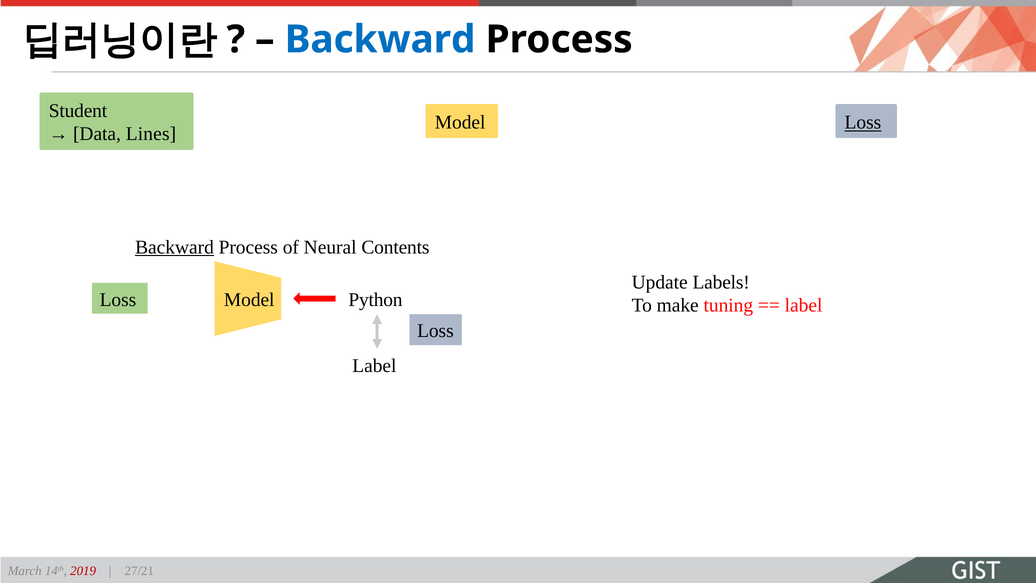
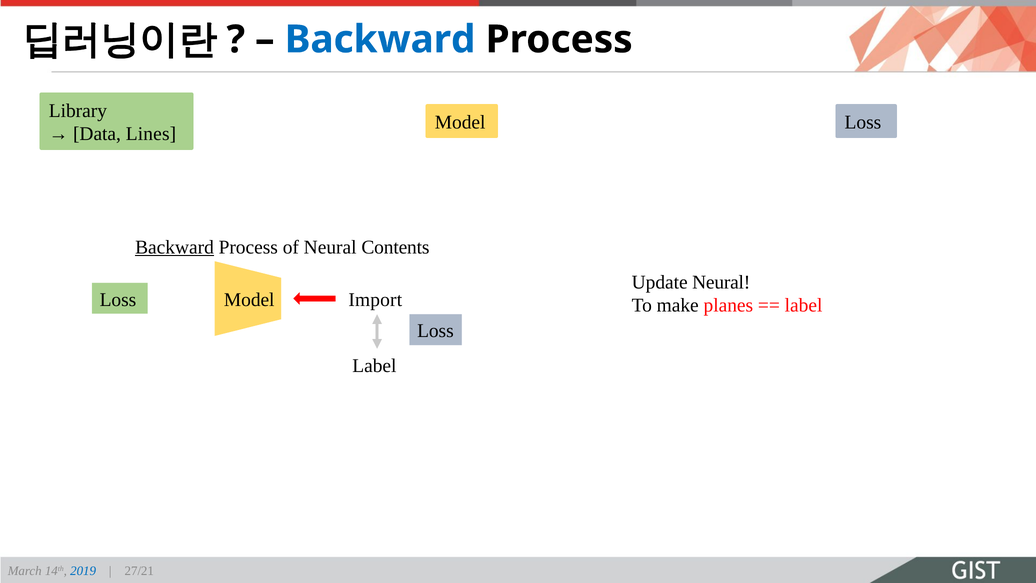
Student: Student -> Library
Loss at (863, 122) underline: present -> none
Update Labels: Labels -> Neural
Python: Python -> Import
tuning: tuning -> planes
2019 colour: red -> blue
